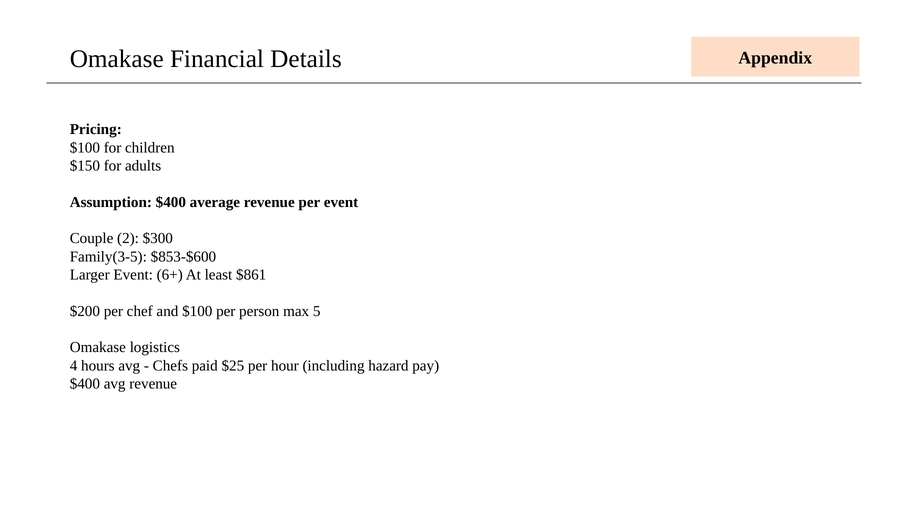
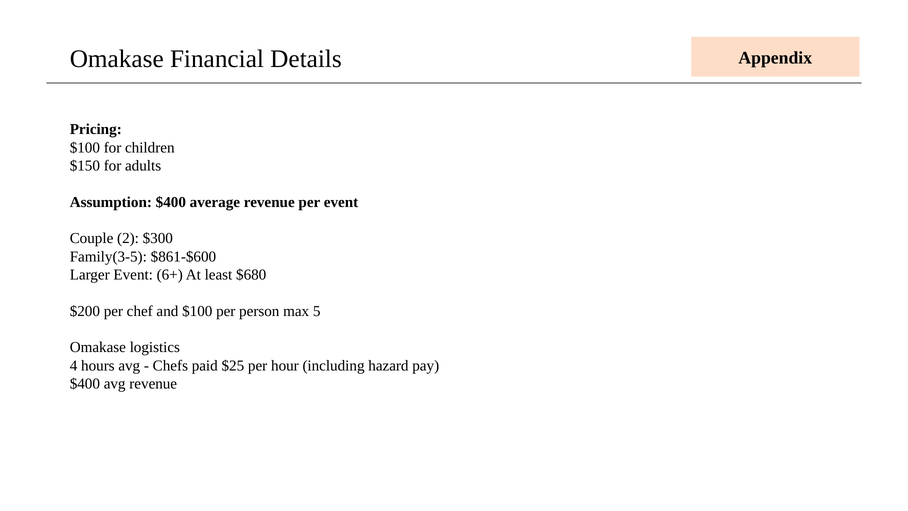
$853-$600: $853-$600 -> $861-$600
$861: $861 -> $680
